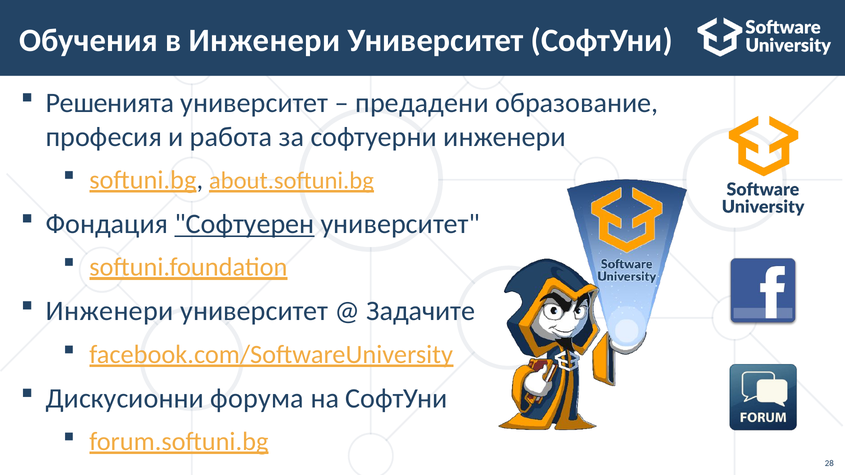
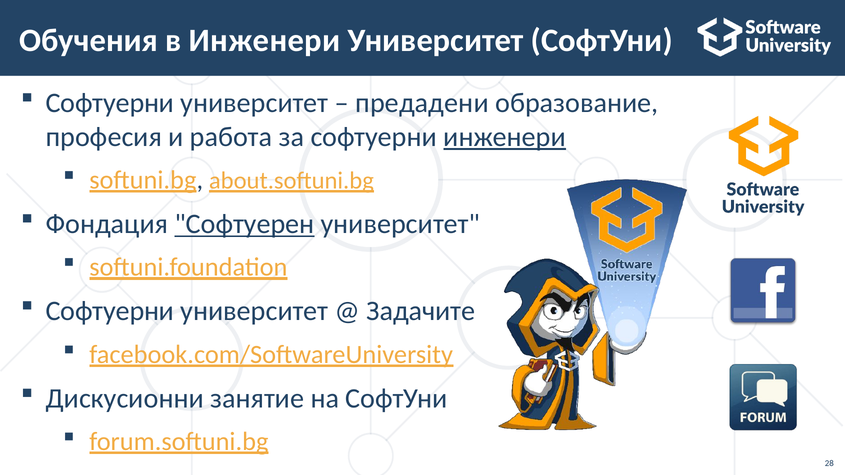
Решенията at (110, 103): Решенията -> Софтуерни
инженери at (505, 137) underline: none -> present
Инженери at (110, 311): Инженери -> Софтуерни
форума: форума -> занятие
